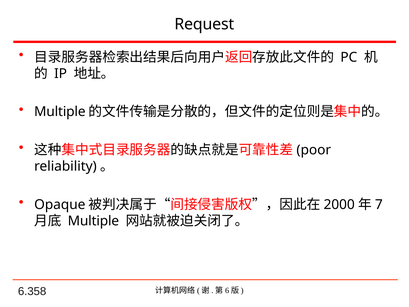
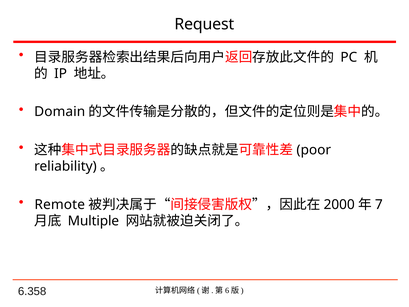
Multiple at (60, 112): Multiple -> Domain
Opaque: Opaque -> Remote
